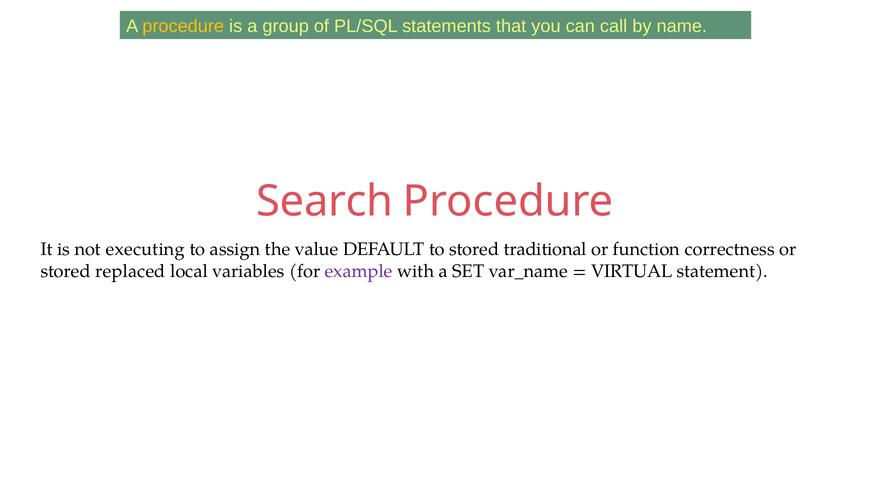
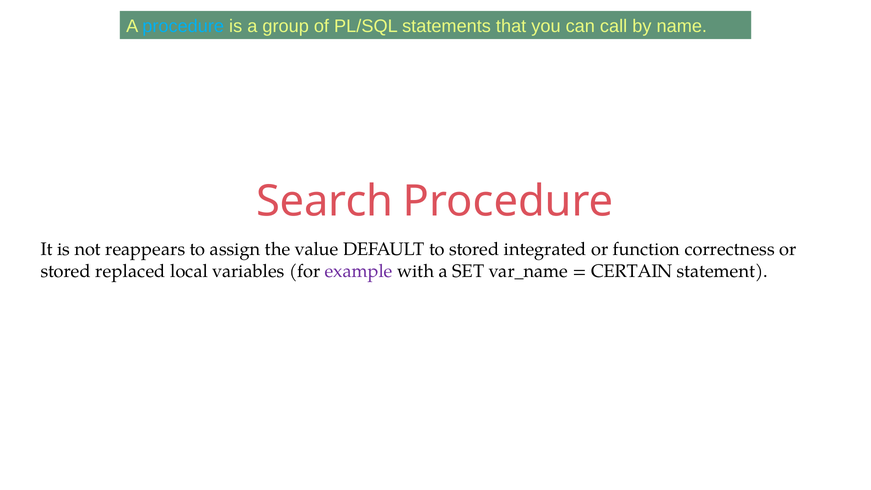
procedure at (183, 26) colour: yellow -> light blue
executing: executing -> reappears
traditional: traditional -> integrated
VIRTUAL: VIRTUAL -> CERTAIN
